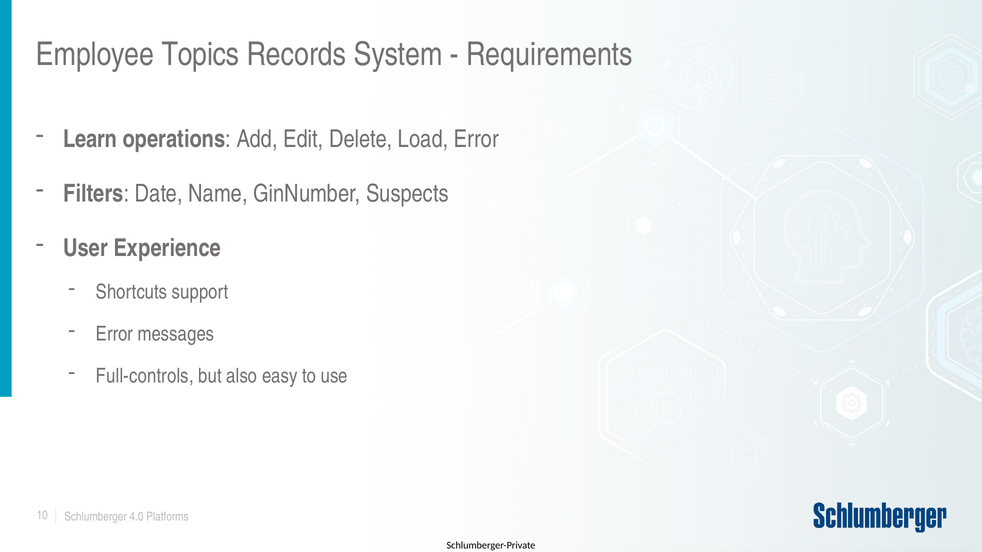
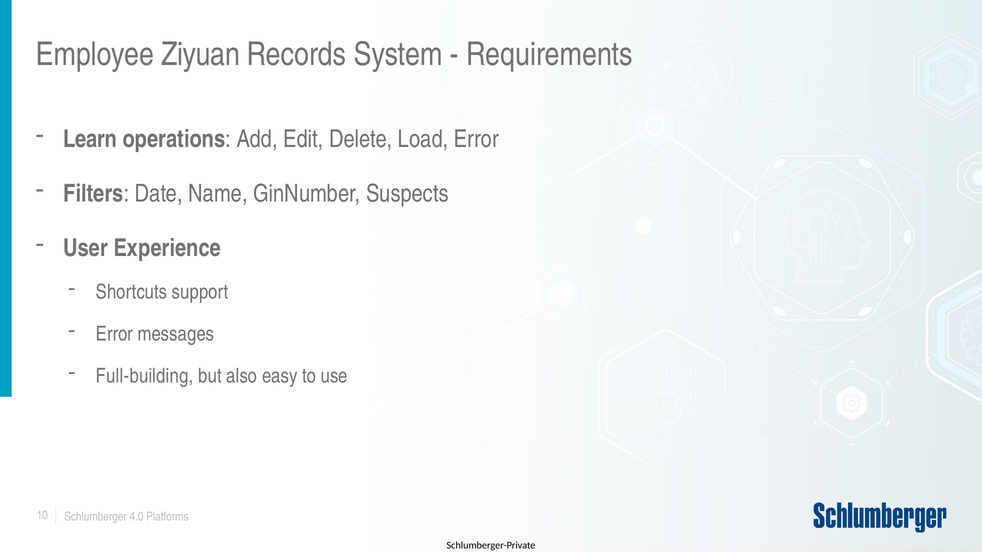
Topics: Topics -> Ziyuan
Full-controls: Full-controls -> Full-building
